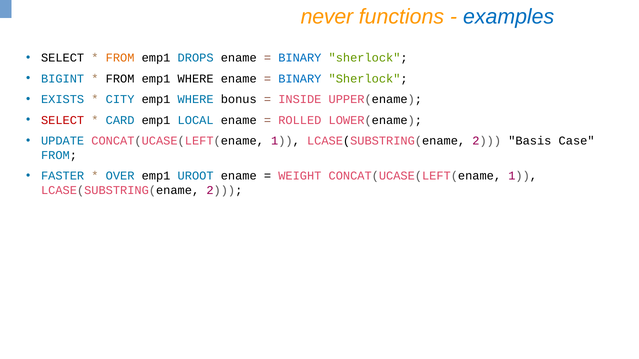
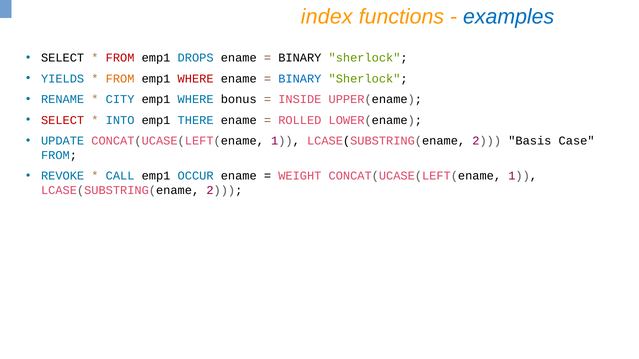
never: never -> index
FROM at (120, 58) colour: orange -> red
BINARY at (300, 58) colour: blue -> black
BIGINT: BIGINT -> YIELDS
FROM at (120, 79) colour: black -> orange
WHERE at (196, 79) colour: black -> red
EXISTS: EXISTS -> RENAME
CARD: CARD -> INTO
LOCAL: LOCAL -> THERE
FASTER: FASTER -> REVOKE
OVER: OVER -> CALL
UROOT: UROOT -> OCCUR
